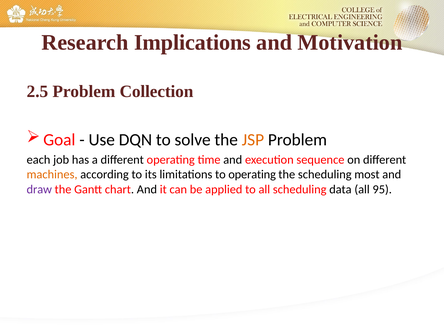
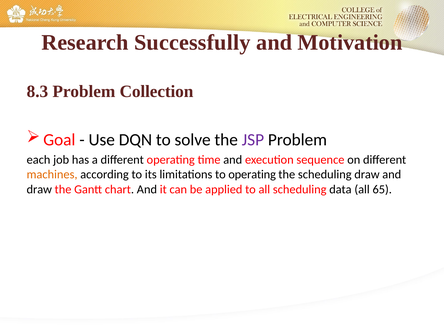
Implications: Implications -> Successfully
2.5: 2.5 -> 8.3
JSP colour: orange -> purple
scheduling most: most -> draw
draw at (39, 189) colour: purple -> black
95: 95 -> 65
